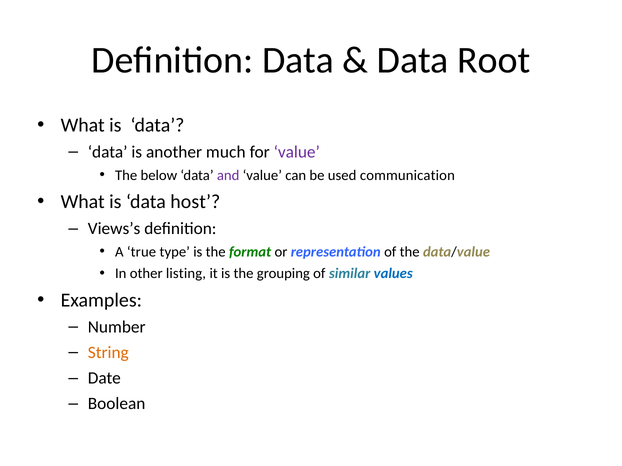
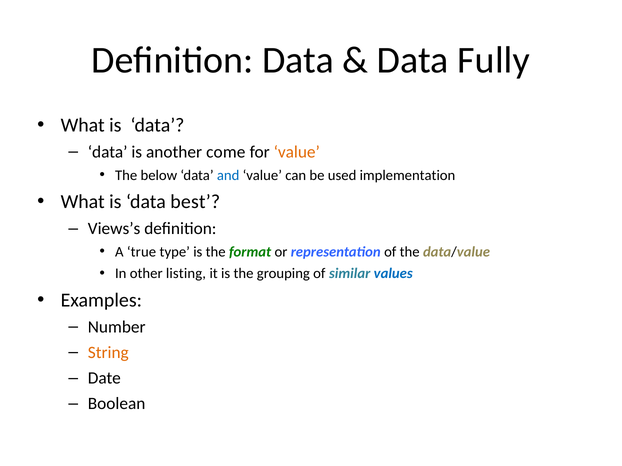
Root: Root -> Fully
much: much -> come
value at (297, 152) colour: purple -> orange
and colour: purple -> blue
communication: communication -> implementation
host: host -> best
